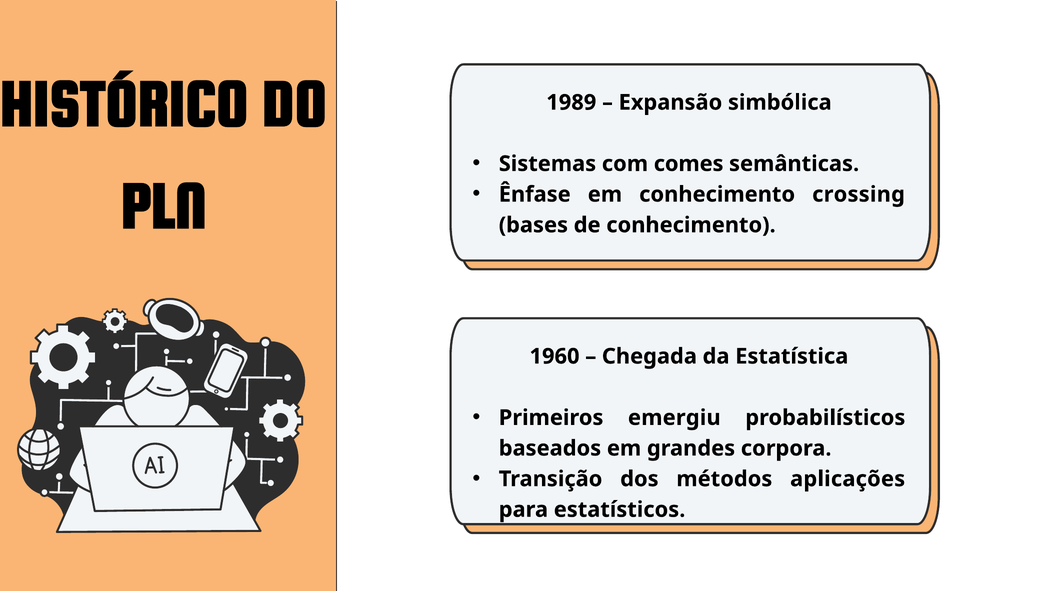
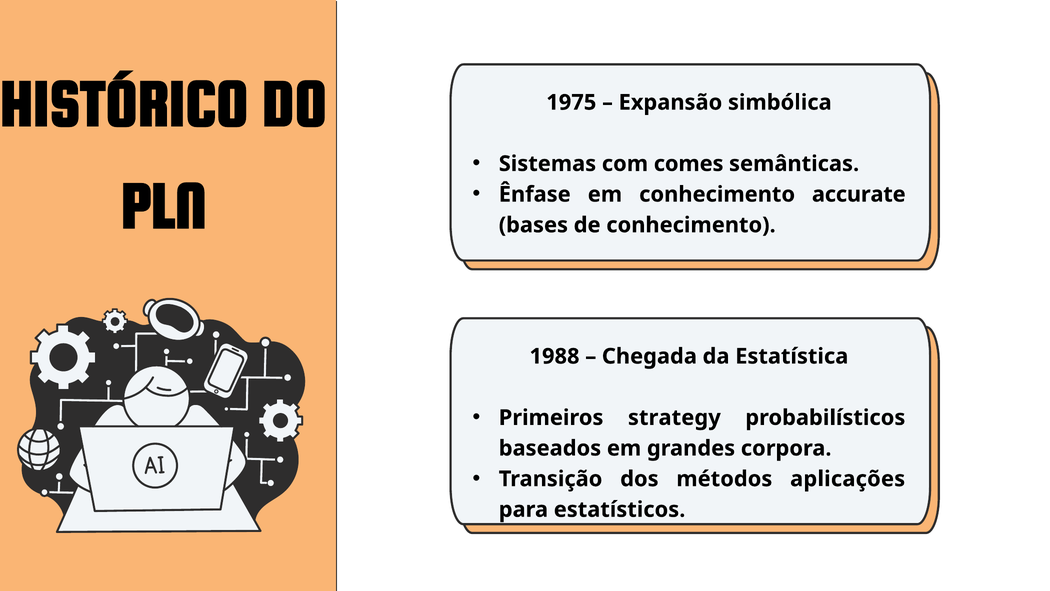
1989: 1989 -> 1975
crossing: crossing -> accurate
1960: 1960 -> 1988
emergiu: emergiu -> strategy
